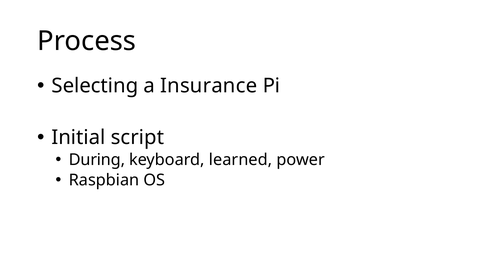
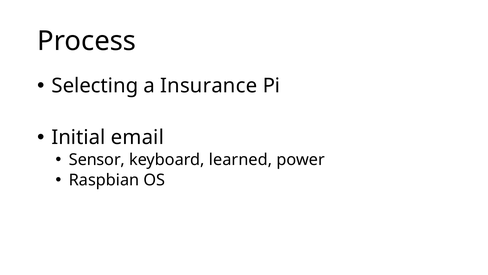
script: script -> email
During: During -> Sensor
